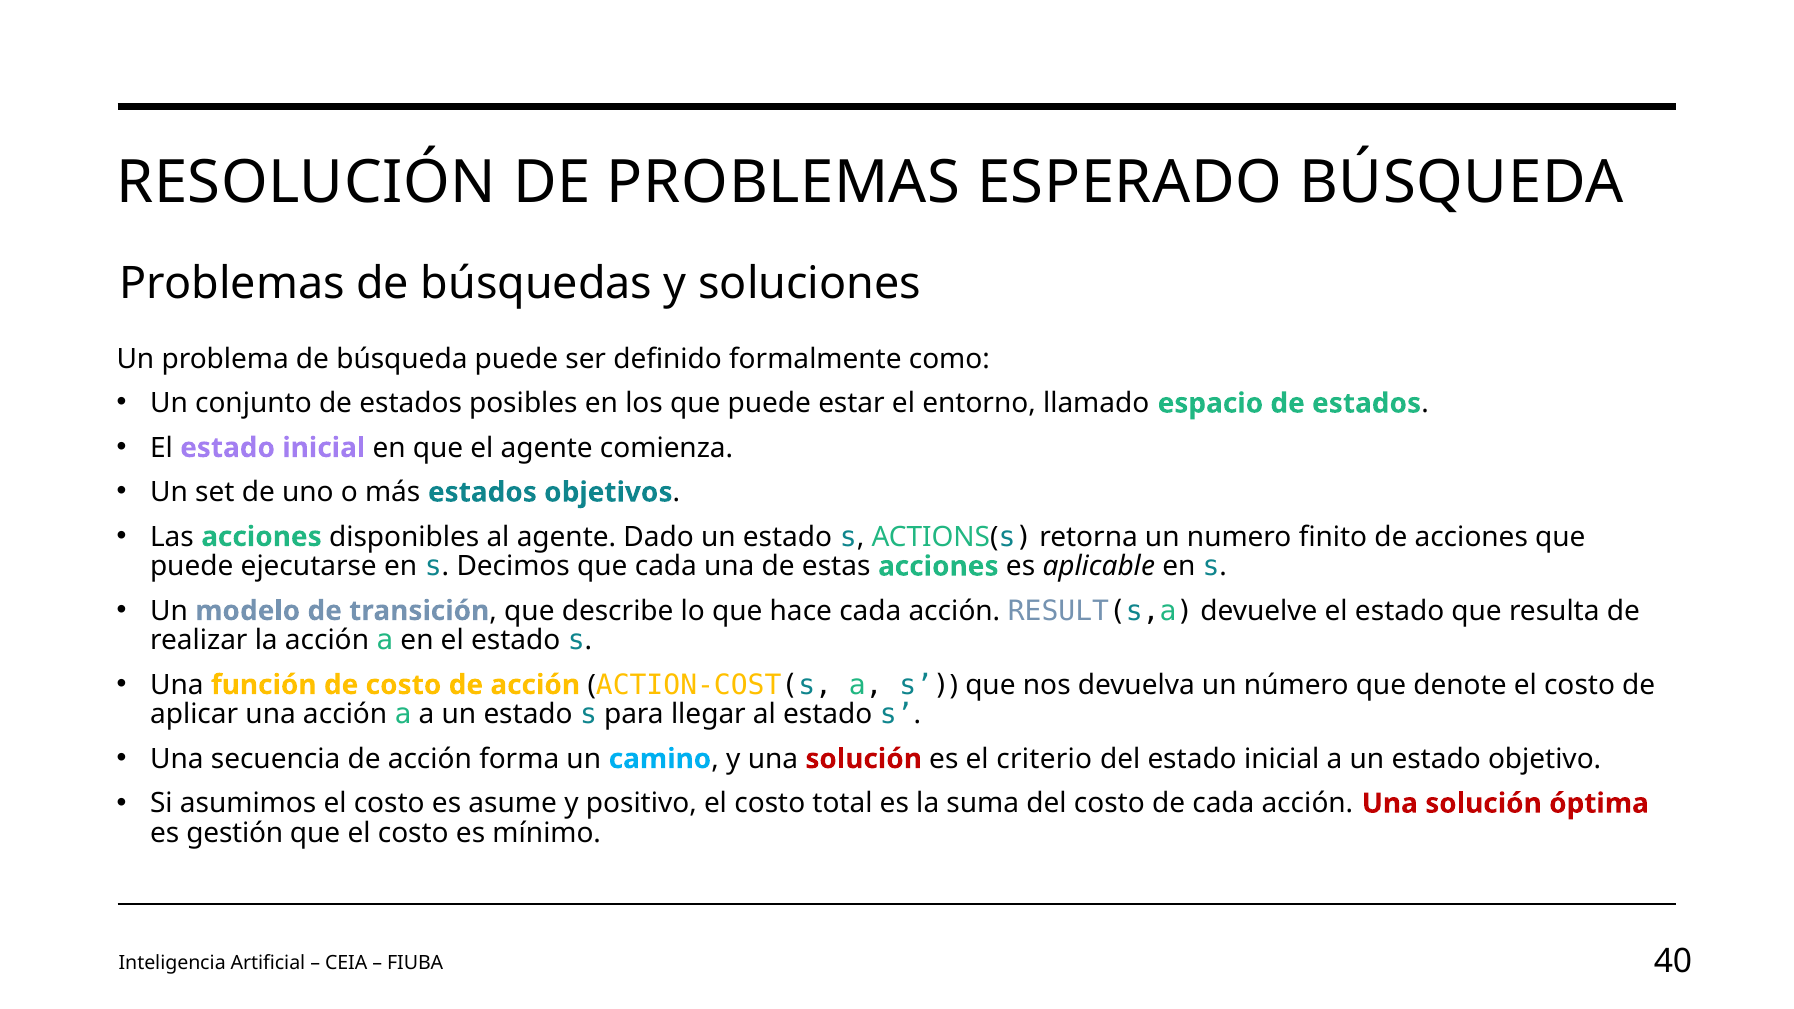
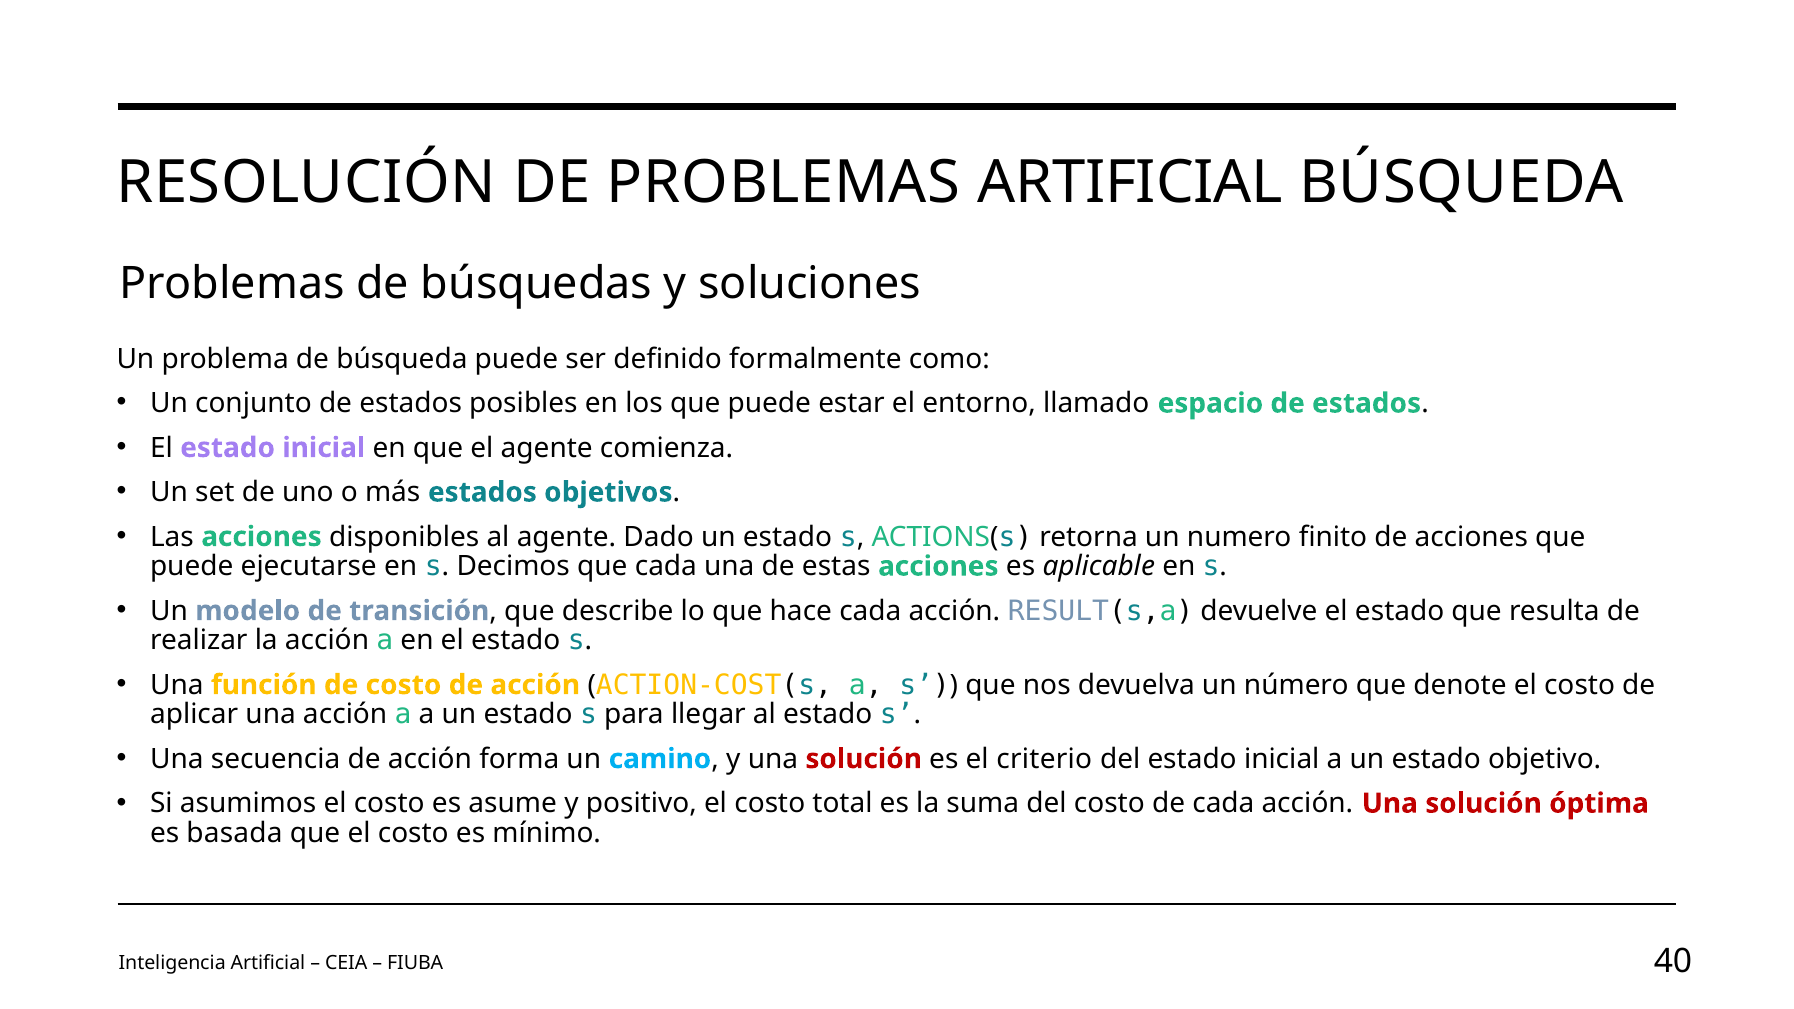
PROBLEMAS ESPERADO: ESPERADO -> ARTIFICIAL
gestión: gestión -> basada
